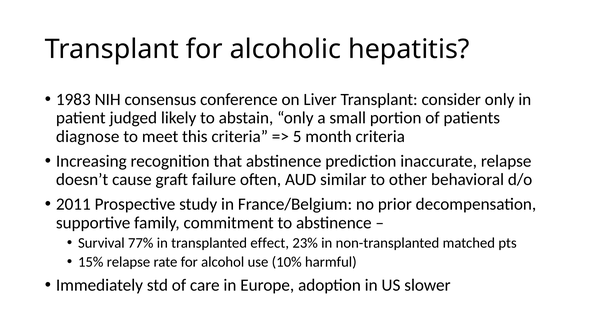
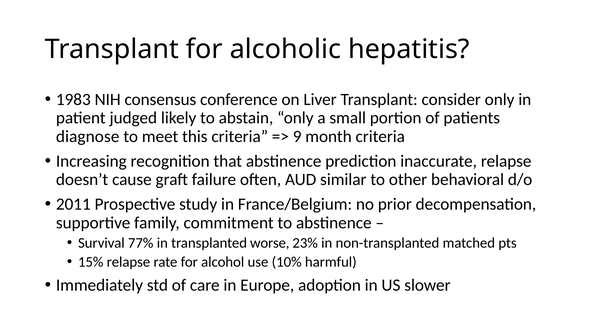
5: 5 -> 9
effect: effect -> worse
